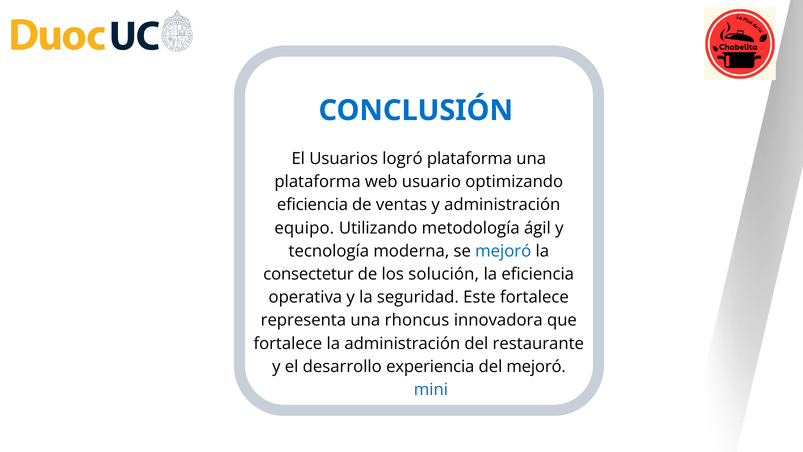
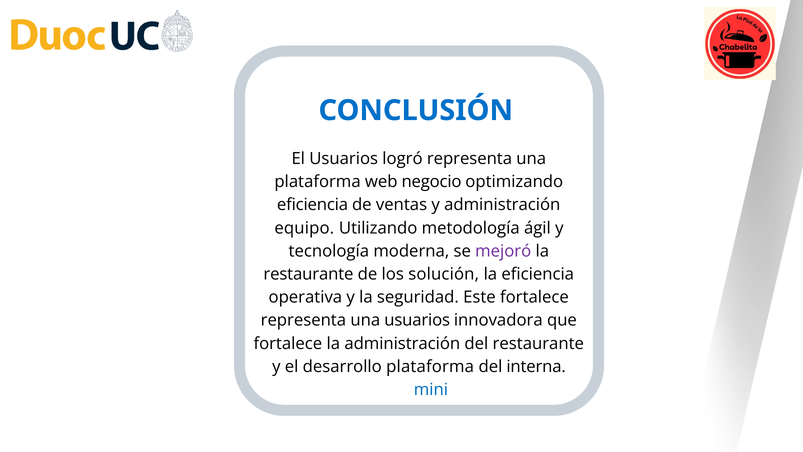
logró plataforma: plataforma -> representa
usuario: usuario -> negocio
mejoró at (503, 251) colour: blue -> purple
consectetur at (308, 274): consectetur -> restaurante
una rhoncus: rhoncus -> usuarios
desarrollo experiencia: experiencia -> plataforma
del mejoró: mejoró -> interna
